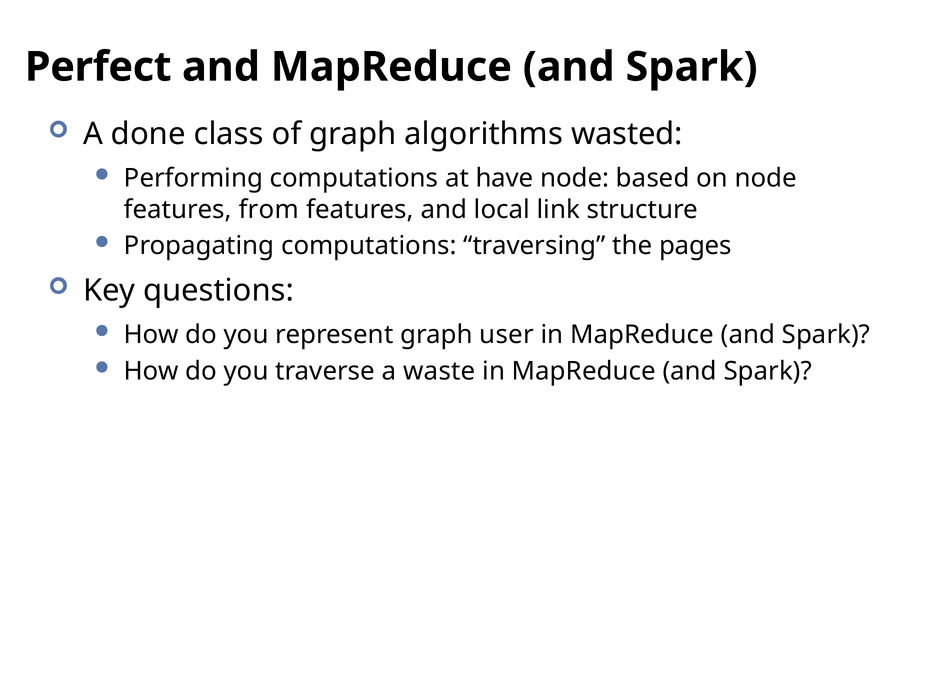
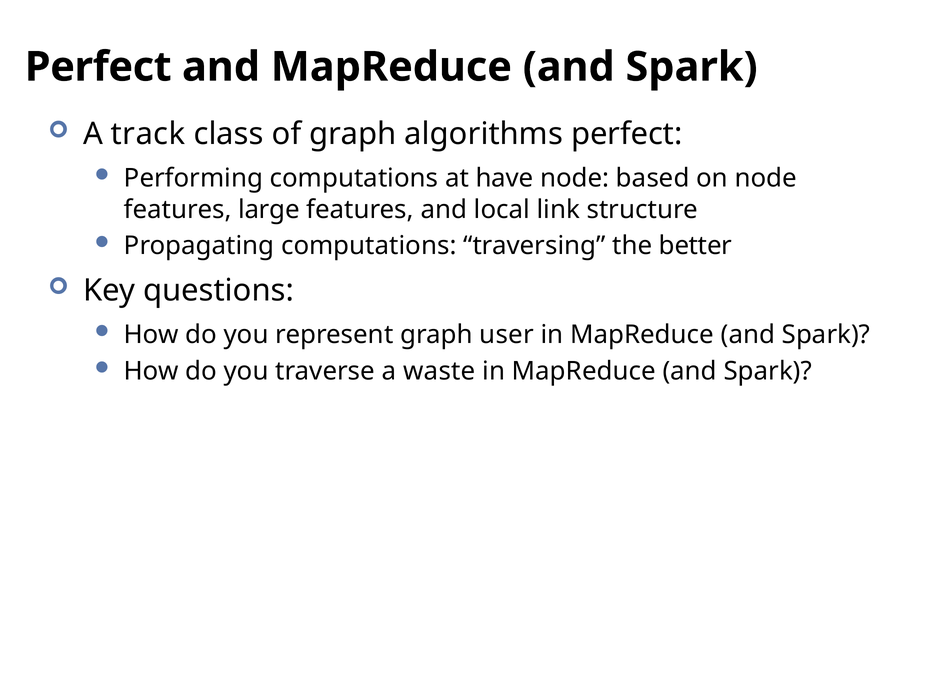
done: done -> track
algorithms wasted: wasted -> perfect
from: from -> large
pages: pages -> better
